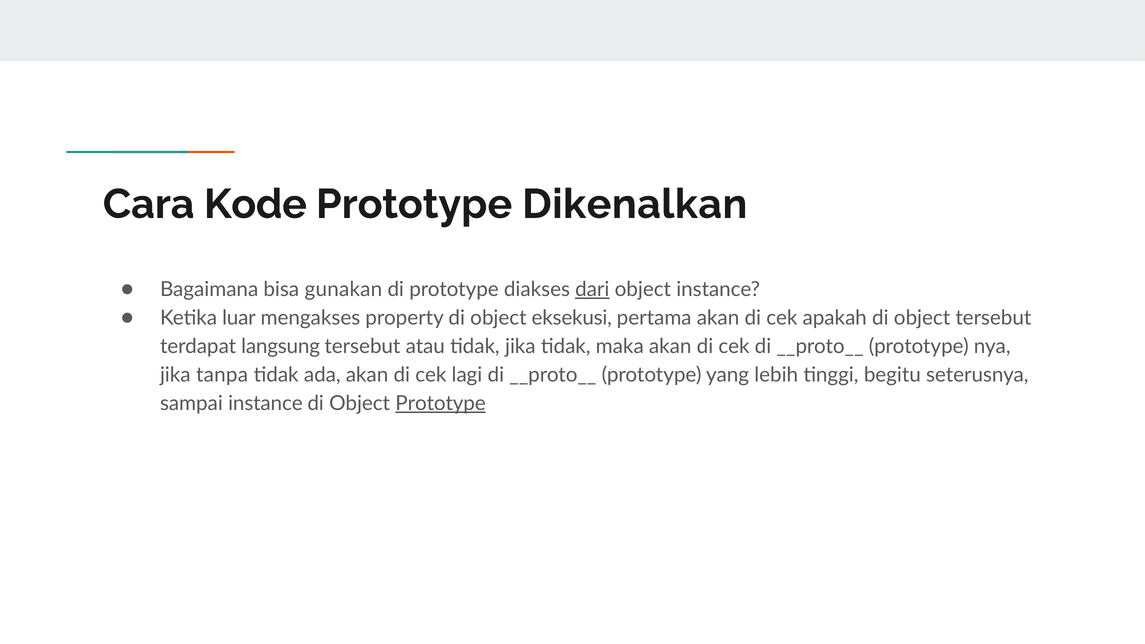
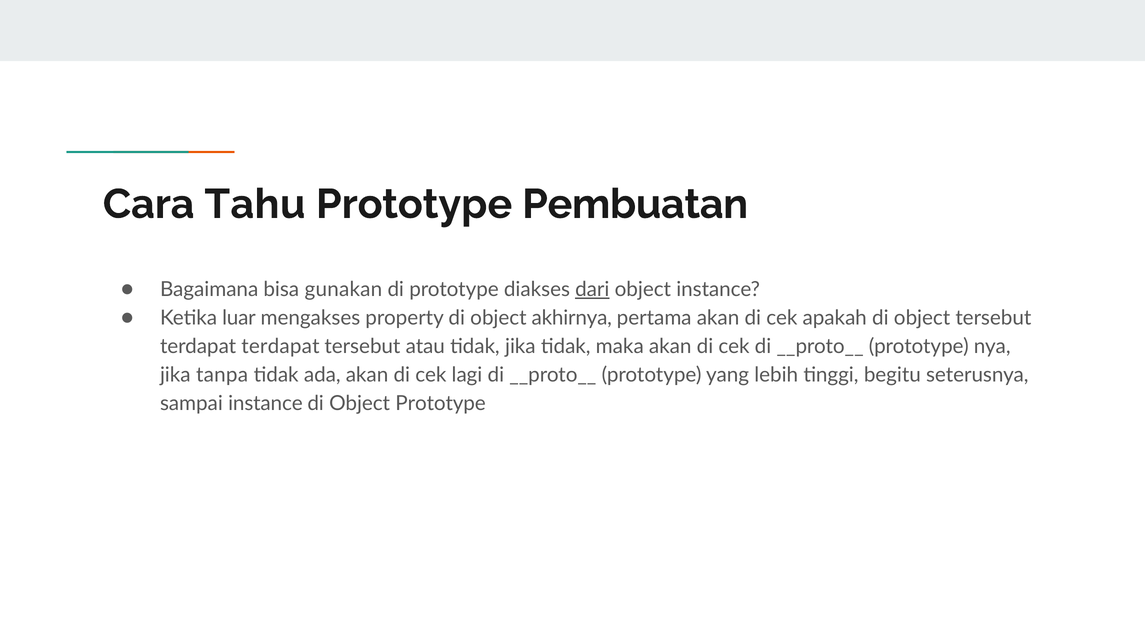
Kode: Kode -> Tahu
Dikenalkan: Dikenalkan -> Pembuatan
eksekusi: eksekusi -> akhirnya
terdapat langsung: langsung -> terdapat
Prototype at (441, 403) underline: present -> none
